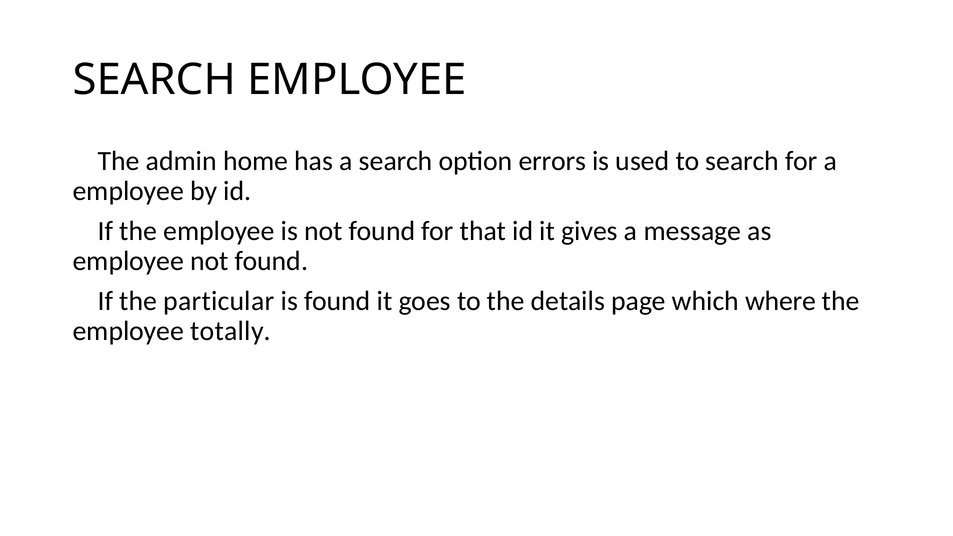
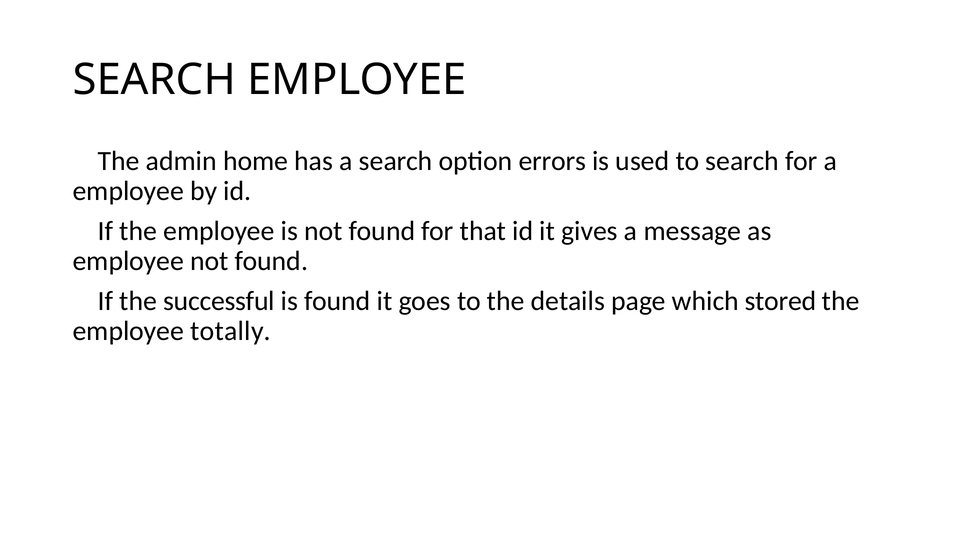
particular: particular -> successful
where: where -> stored
